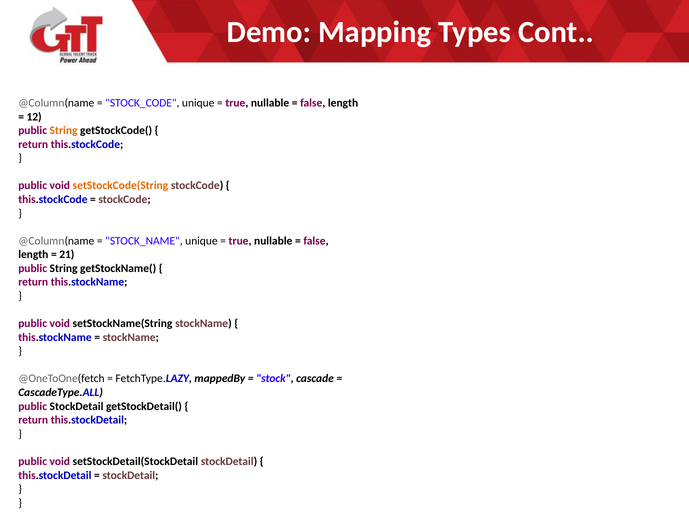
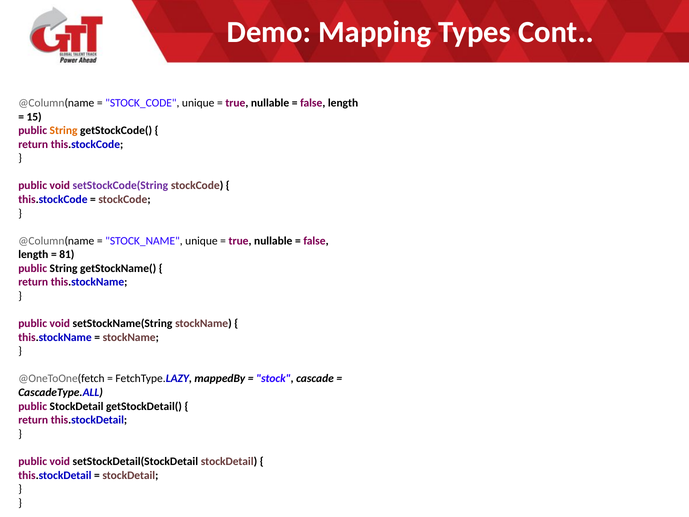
12: 12 -> 15
setStockCode(String colour: orange -> purple
21: 21 -> 81
